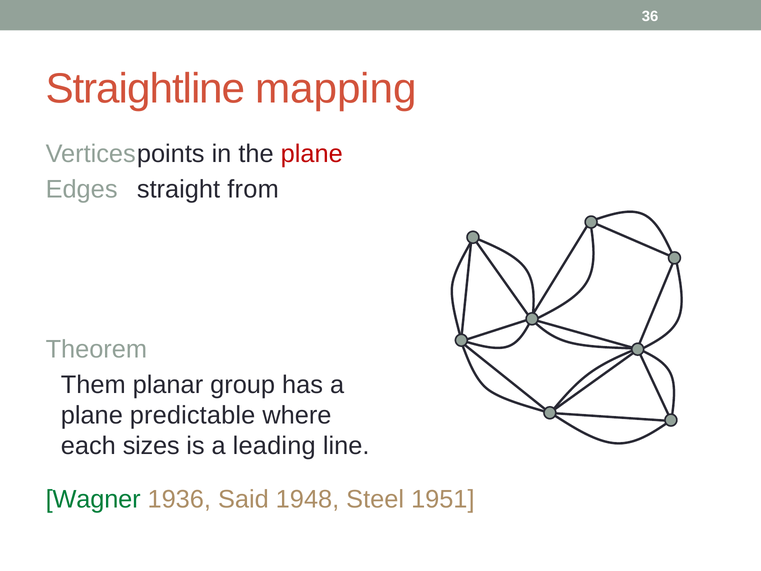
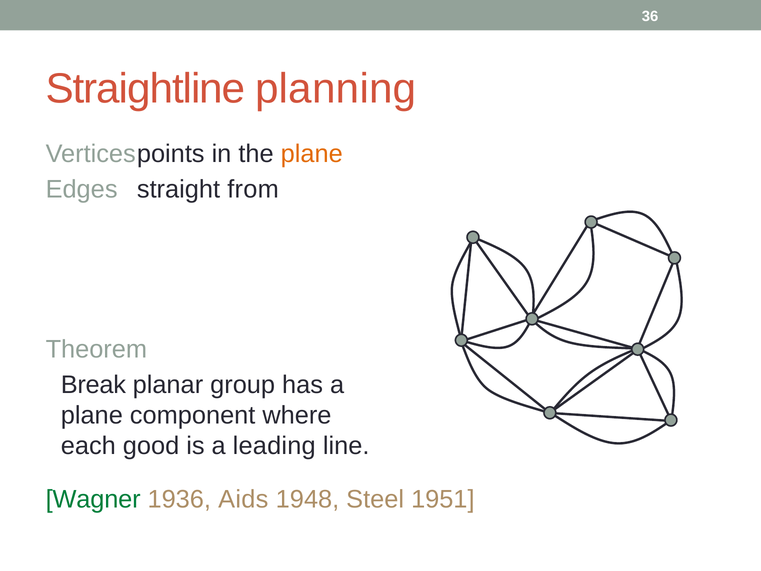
mapping: mapping -> planning
plane at (312, 154) colour: red -> orange
Them: Them -> Break
predictable: predictable -> component
sizes: sizes -> good
Said: Said -> Aids
